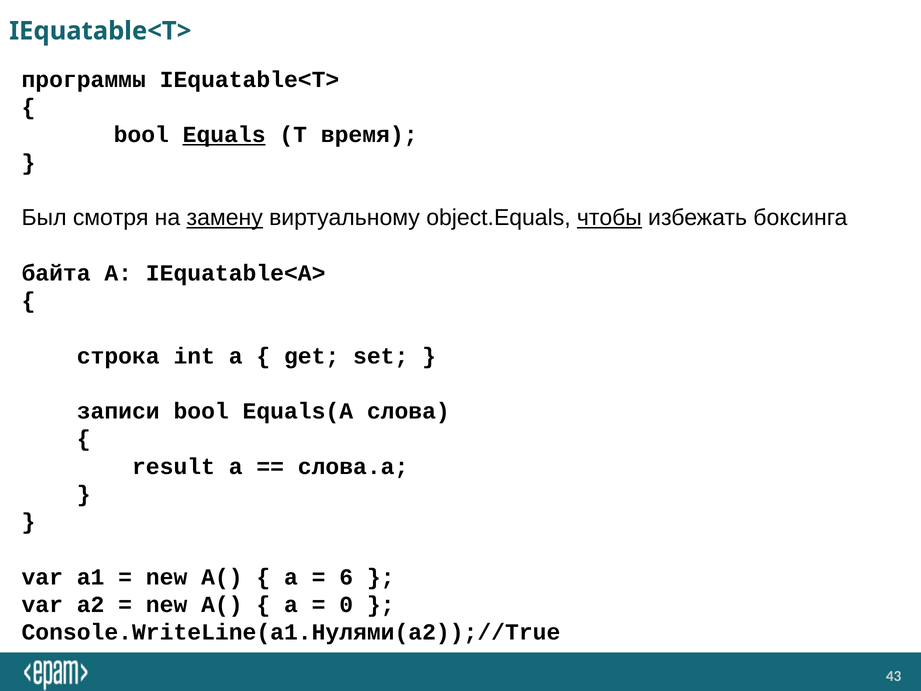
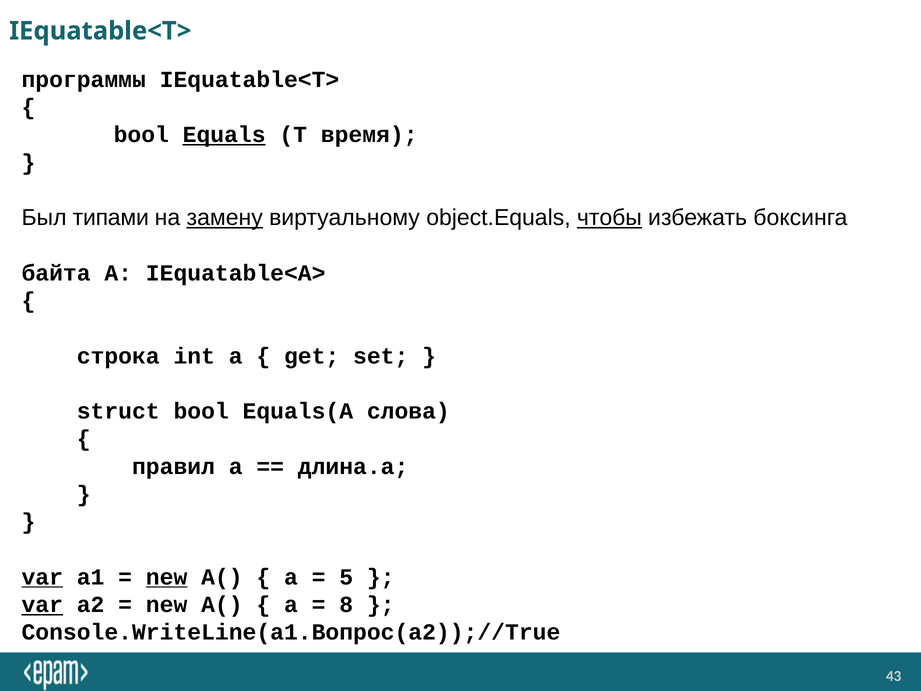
смотря: смотря -> типами
записи: записи -> struct
result: result -> правил
слова.a: слова.a -> длина.a
var at (42, 577) underline: none -> present
new at (167, 577) underline: none -> present
6: 6 -> 5
var at (42, 604) underline: none -> present
0: 0 -> 8
Console.WriteLine(a1.Нулями(a2));//True: Console.WriteLine(a1.Нулями(a2));//True -> Console.WriteLine(a1.Вопрос(a2));//True
